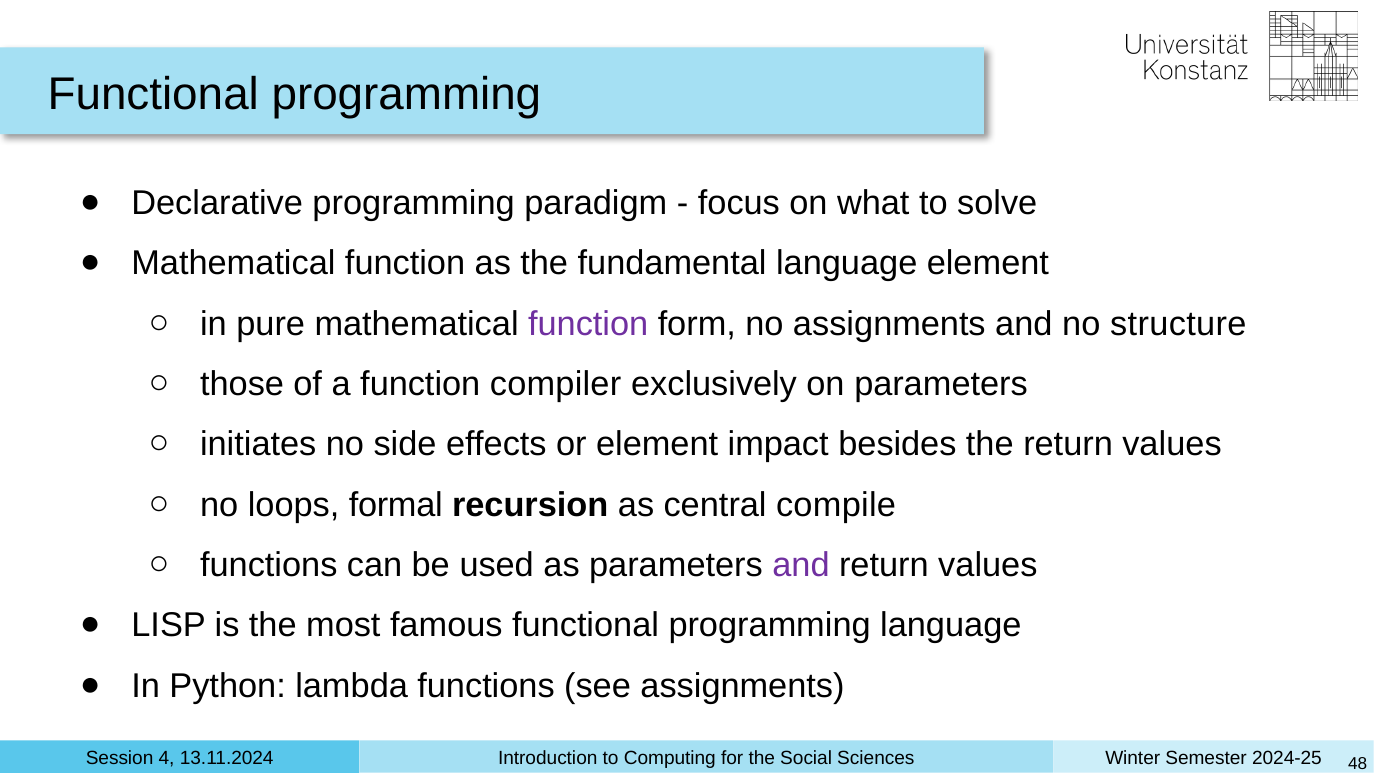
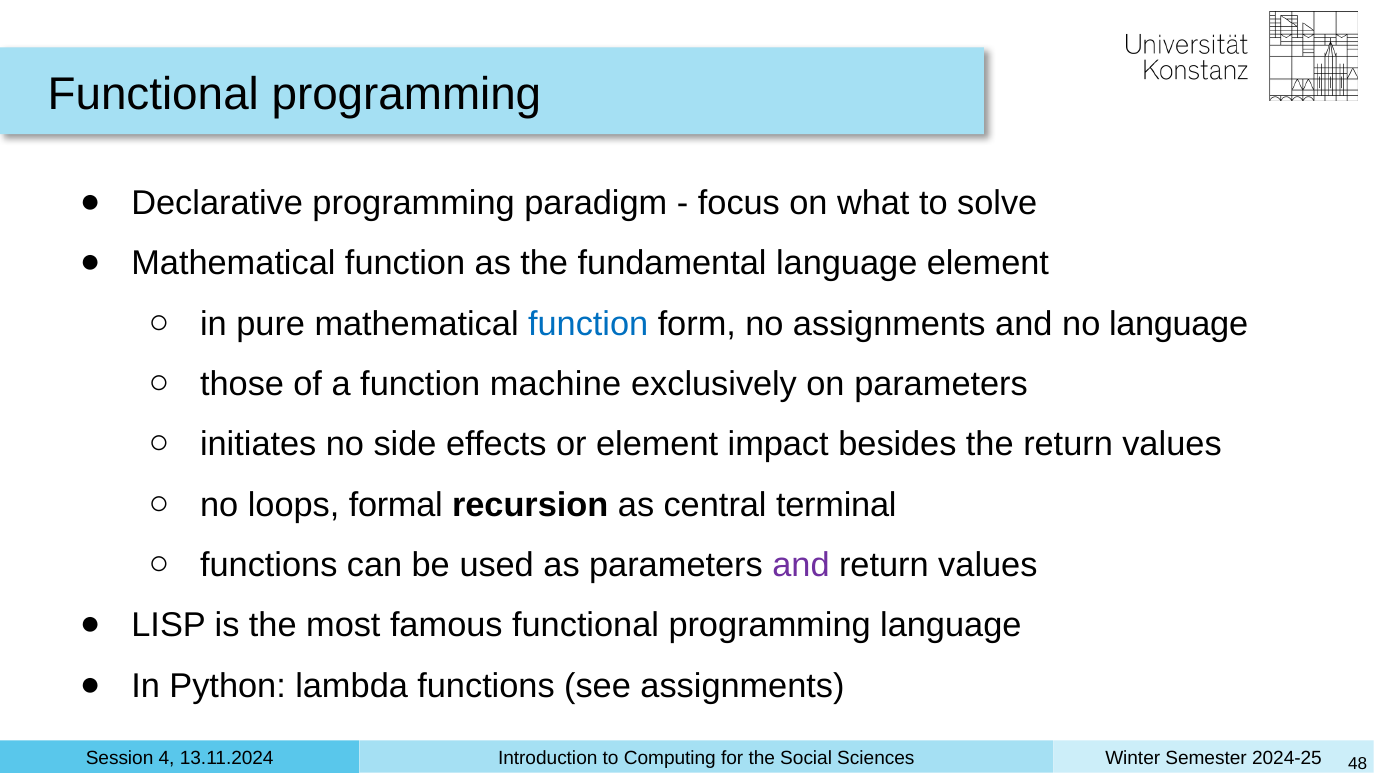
function at (588, 324) colour: purple -> blue
no structure: structure -> language
compiler: compiler -> machine
compile: compile -> terminal
